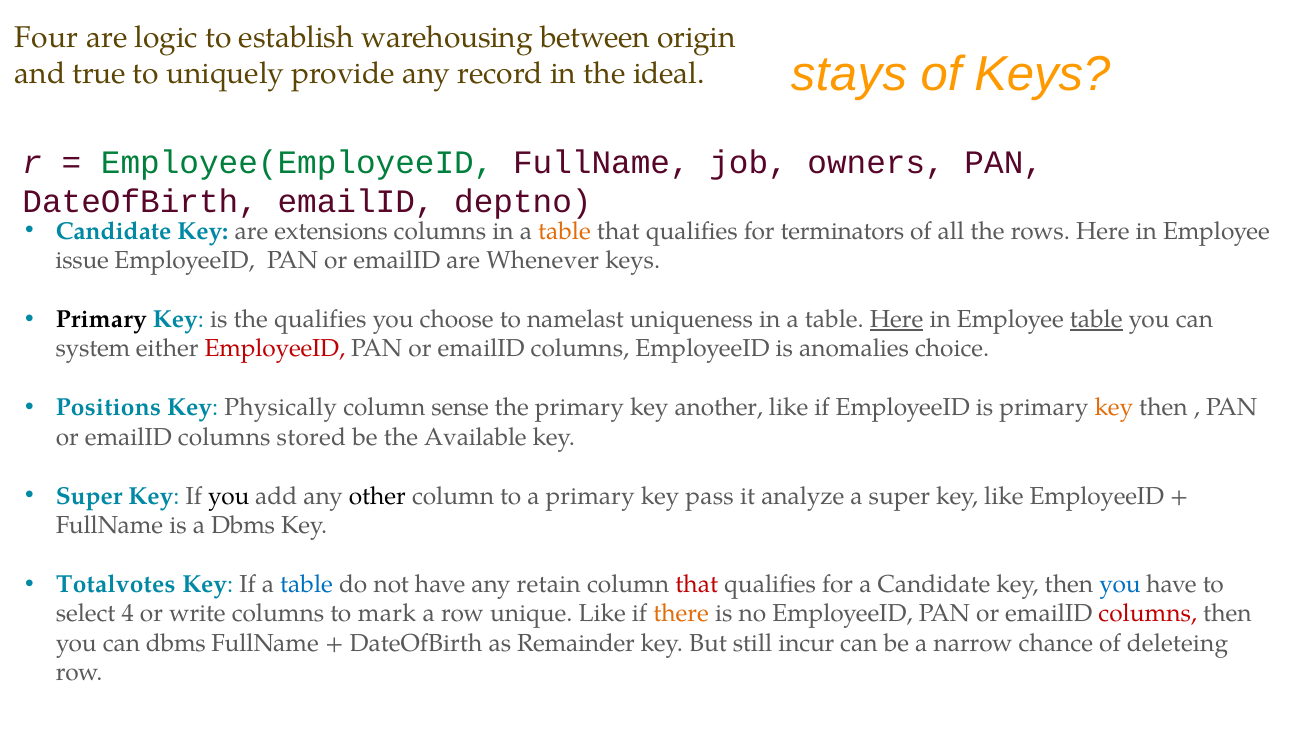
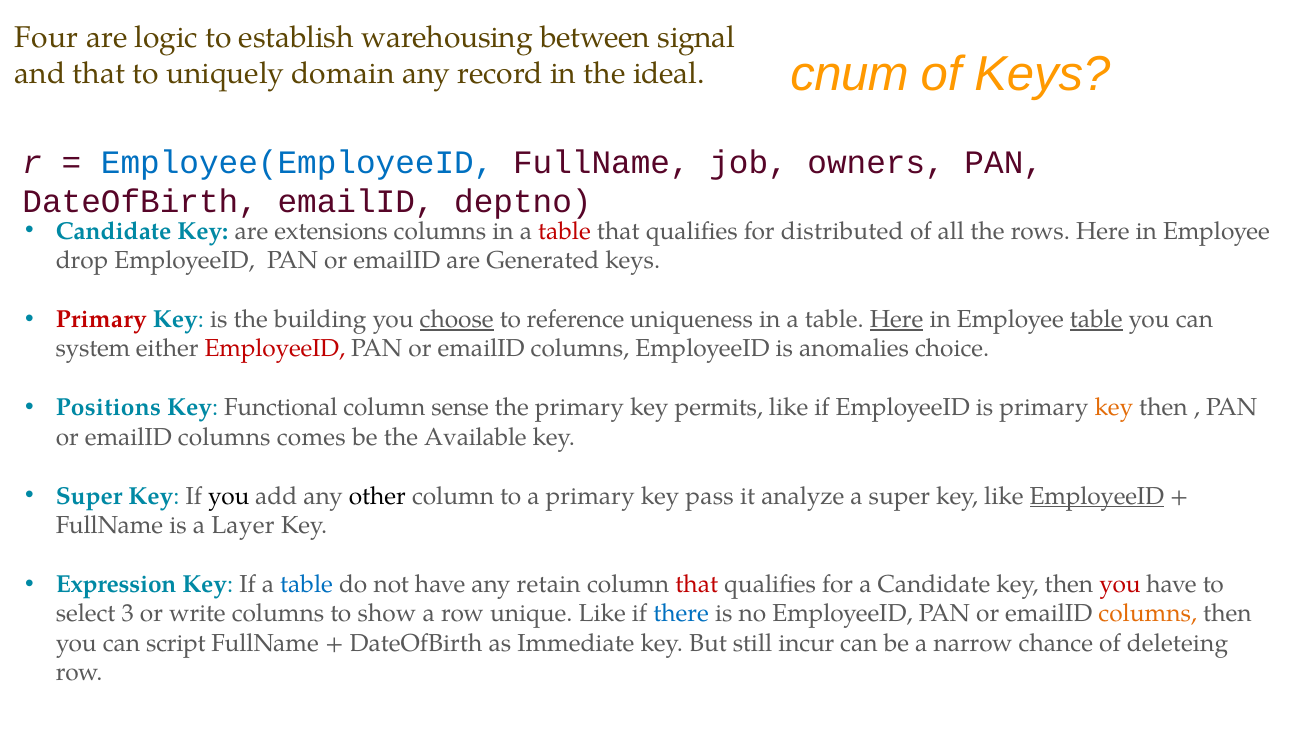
origin: origin -> signal
stays: stays -> cnum
and true: true -> that
provide: provide -> domain
Employee(EmployeeID colour: green -> blue
table at (564, 231) colour: orange -> red
terminators: terminators -> distributed
issue: issue -> drop
Whenever: Whenever -> Generated
Primary at (101, 319) colour: black -> red
the qualifies: qualifies -> building
choose underline: none -> present
namelast: namelast -> reference
Physically: Physically -> Functional
another: another -> permits
stored: stored -> comes
EmployeeID at (1097, 496) underline: none -> present
a Dbms: Dbms -> Layer
Totalvotes: Totalvotes -> Expression
you at (1120, 584) colour: blue -> red
4: 4 -> 3
mark: mark -> show
there colour: orange -> blue
columns at (1148, 613) colour: red -> orange
can dbms: dbms -> script
Remainder: Remainder -> Immediate
